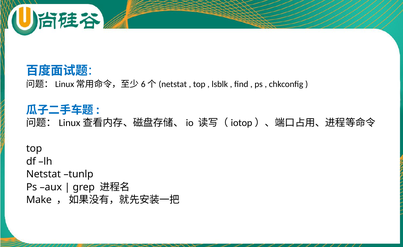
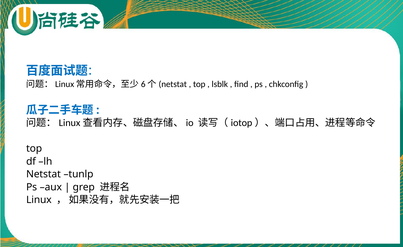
Make: Make -> Linux
